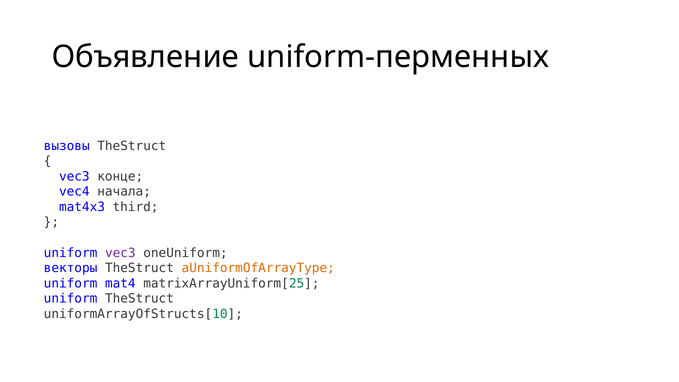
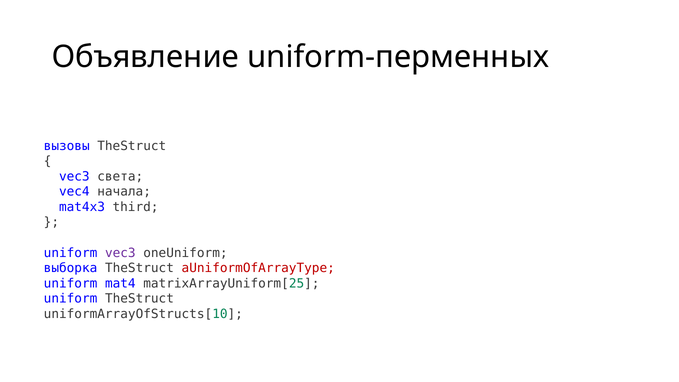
конце: конце -> света
векторы: векторы -> выборка
aUniformOfArrayType colour: orange -> red
